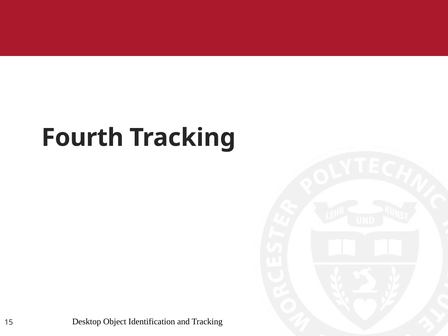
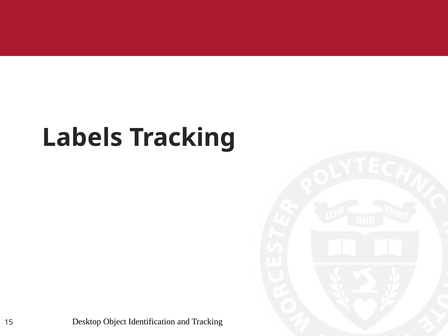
Fourth: Fourth -> Labels
